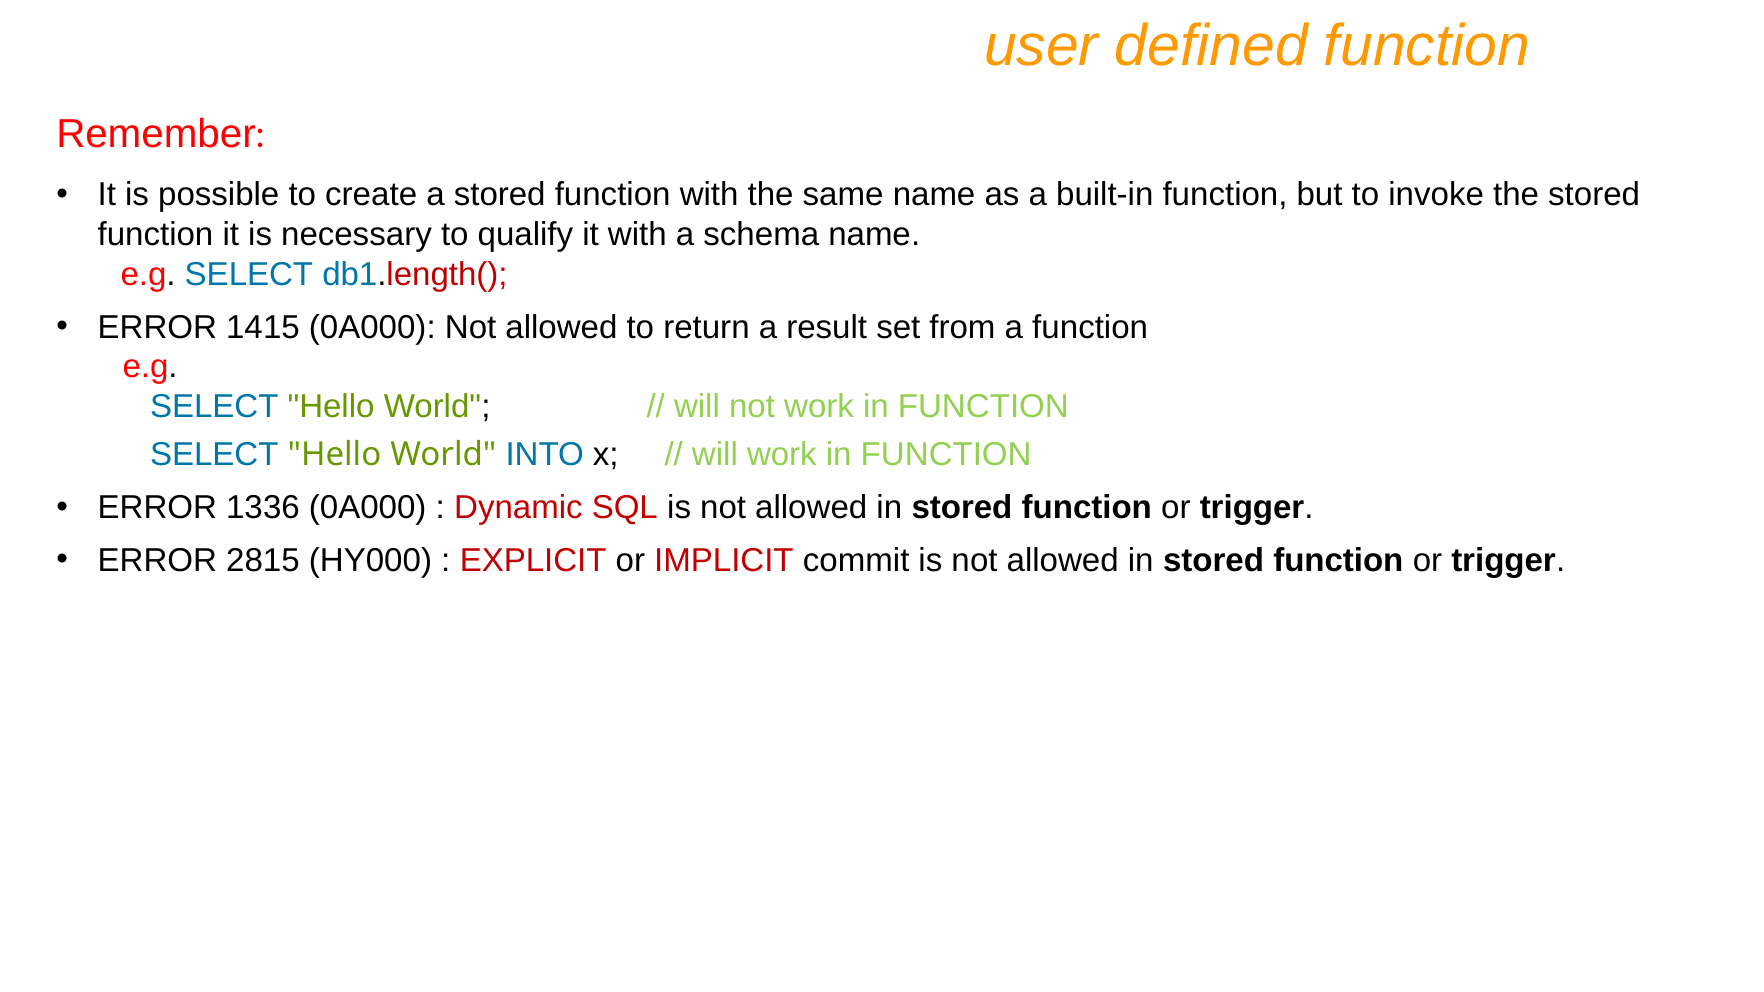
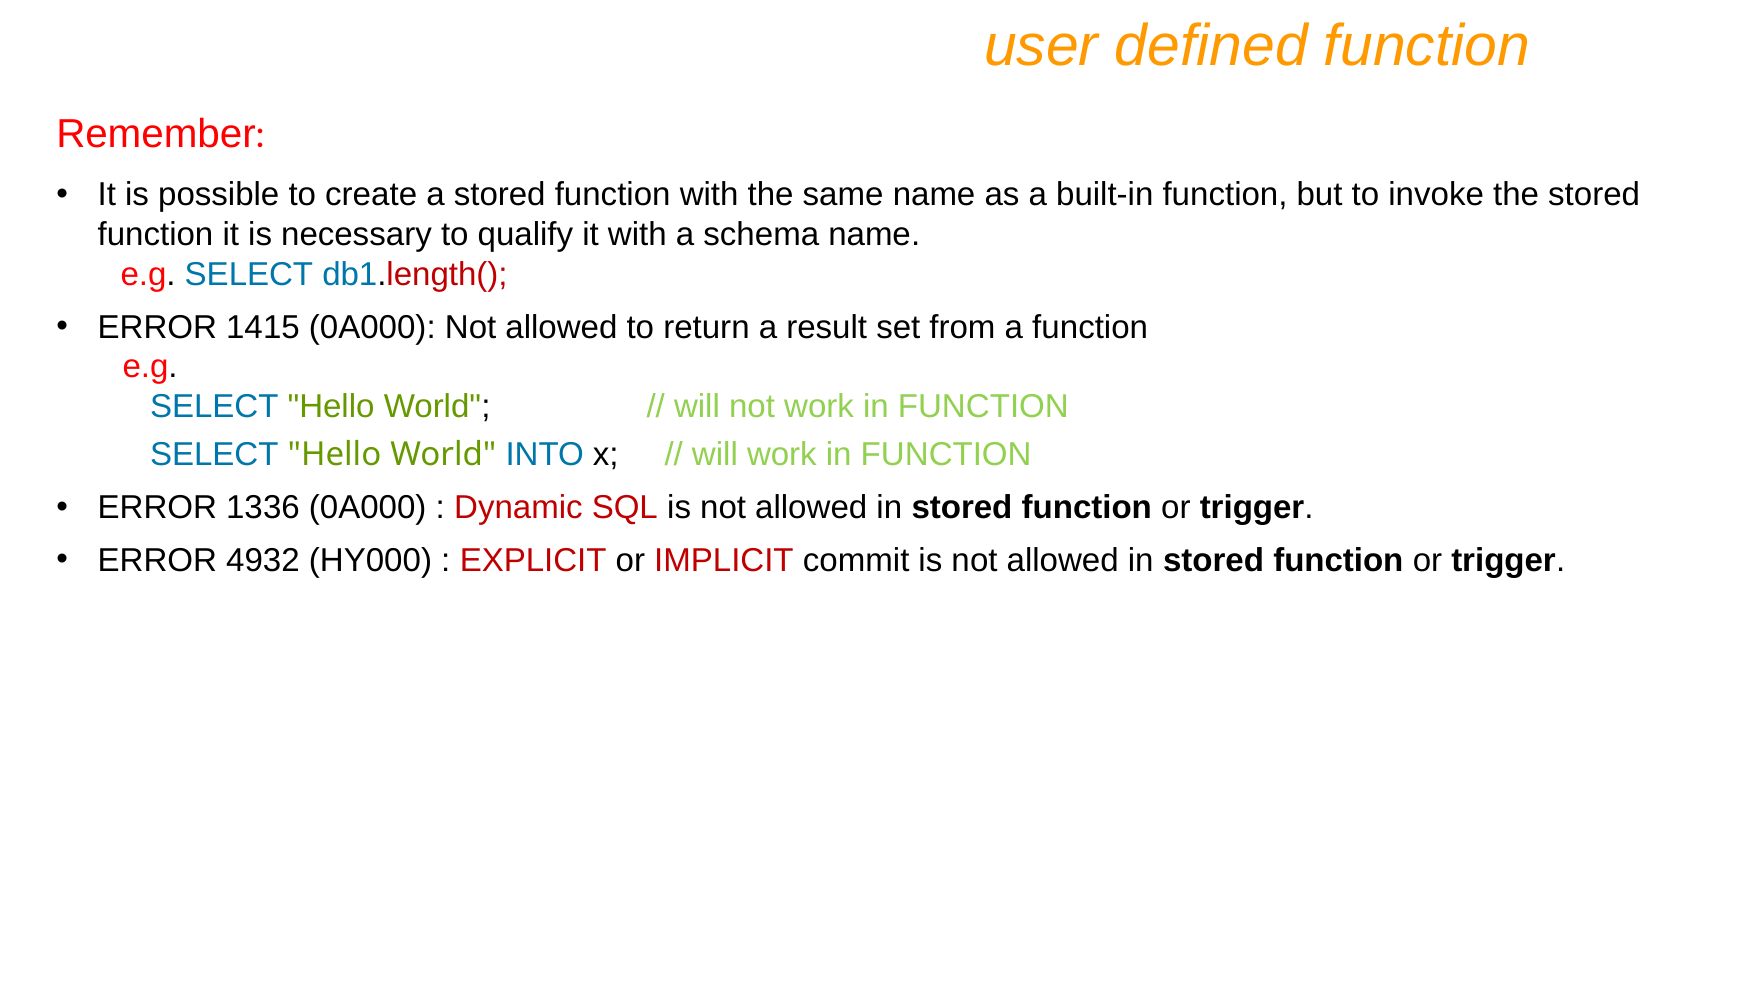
2815: 2815 -> 4932
